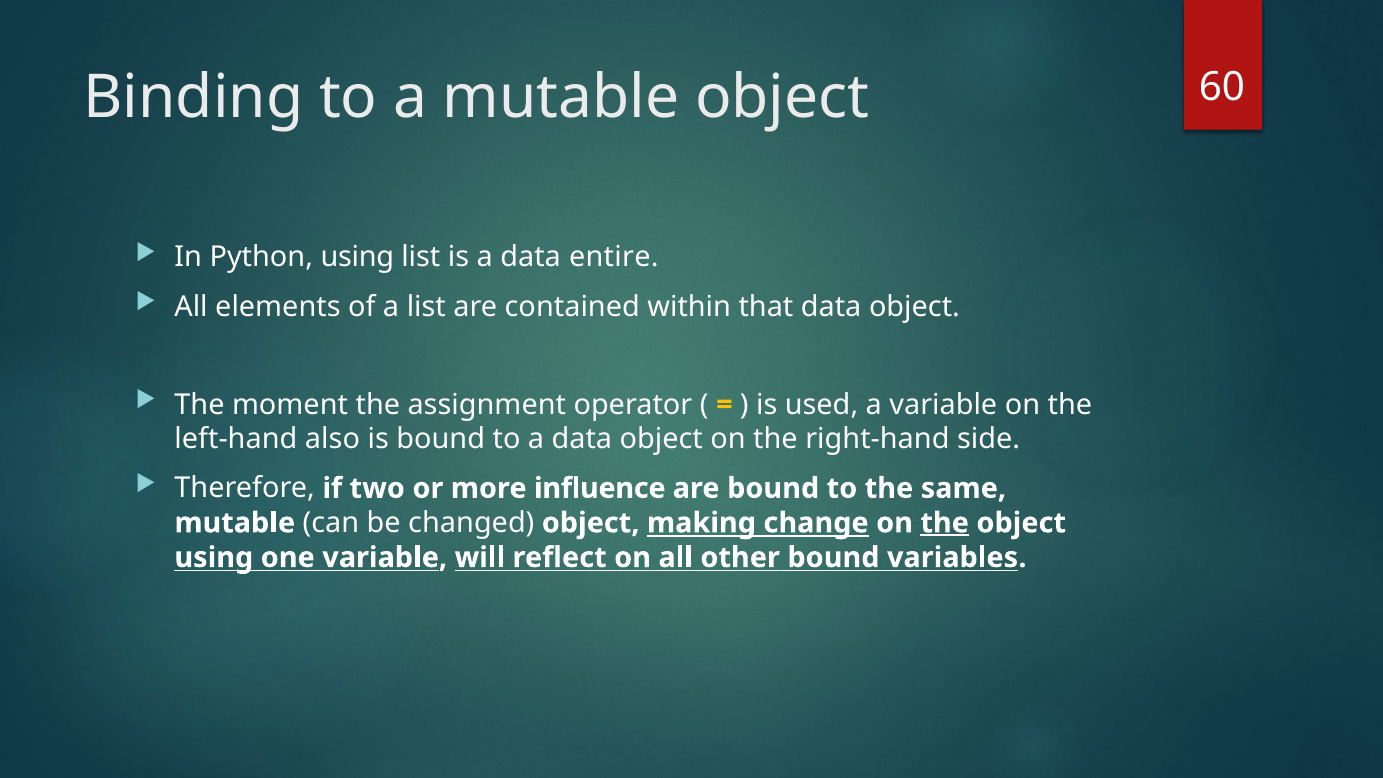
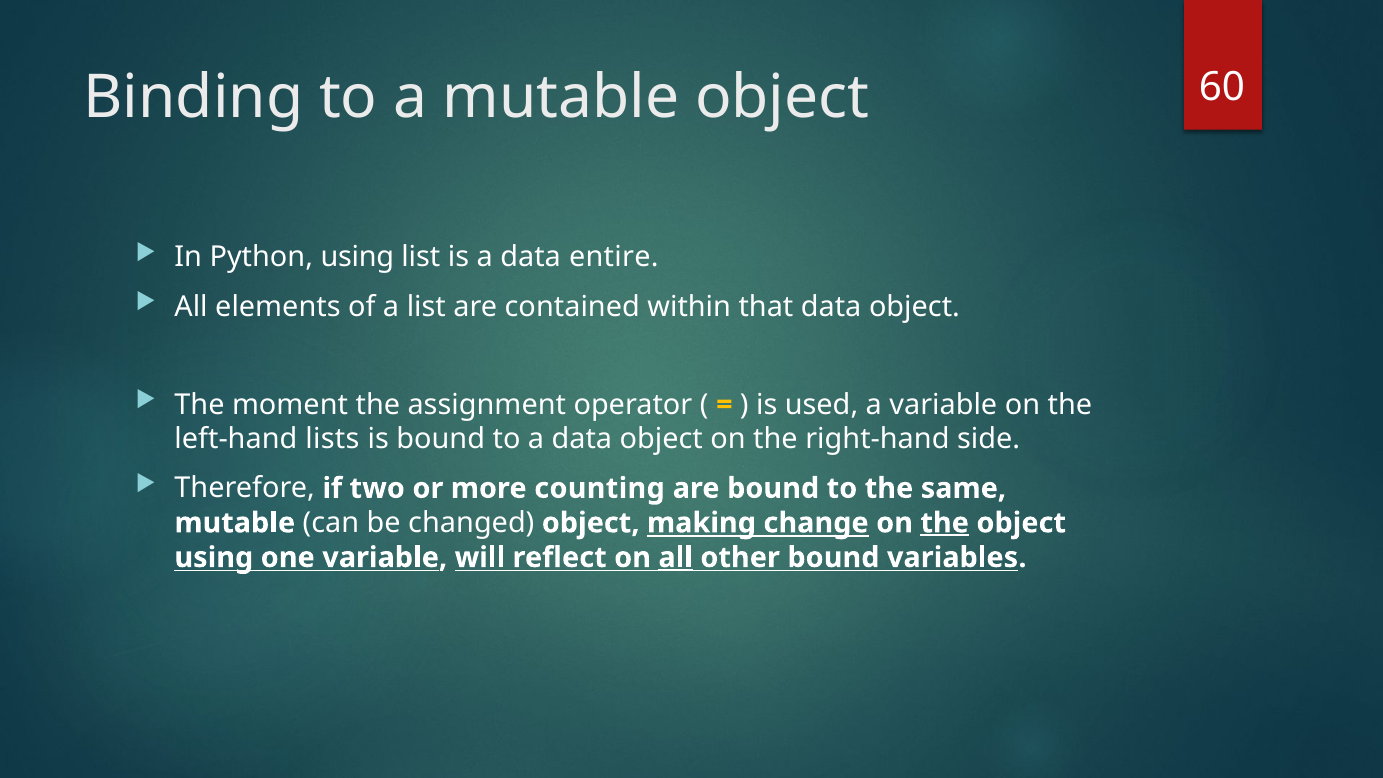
also: also -> lists
influence: influence -> counting
all at (676, 557) underline: none -> present
